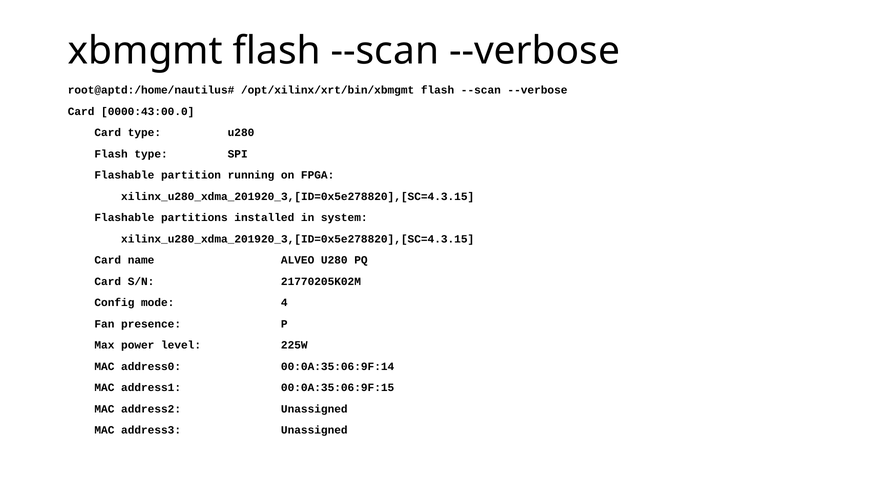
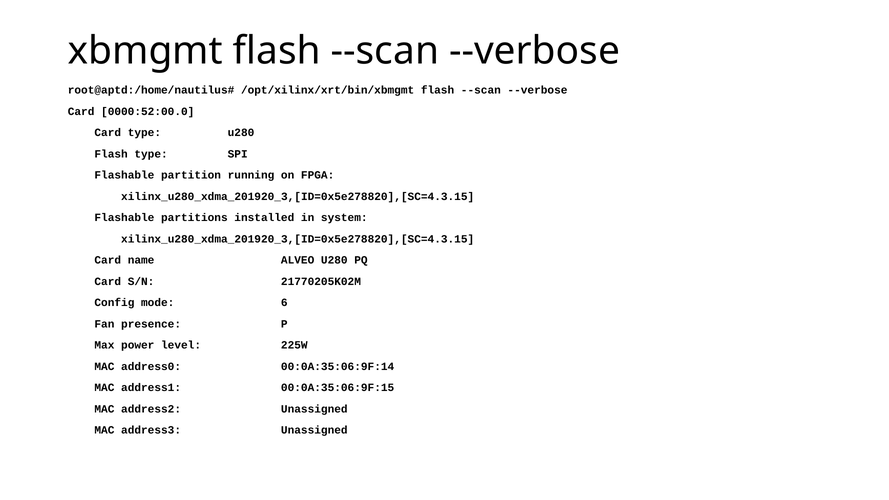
0000:43:00.0: 0000:43:00.0 -> 0000:52:00.0
4: 4 -> 6
